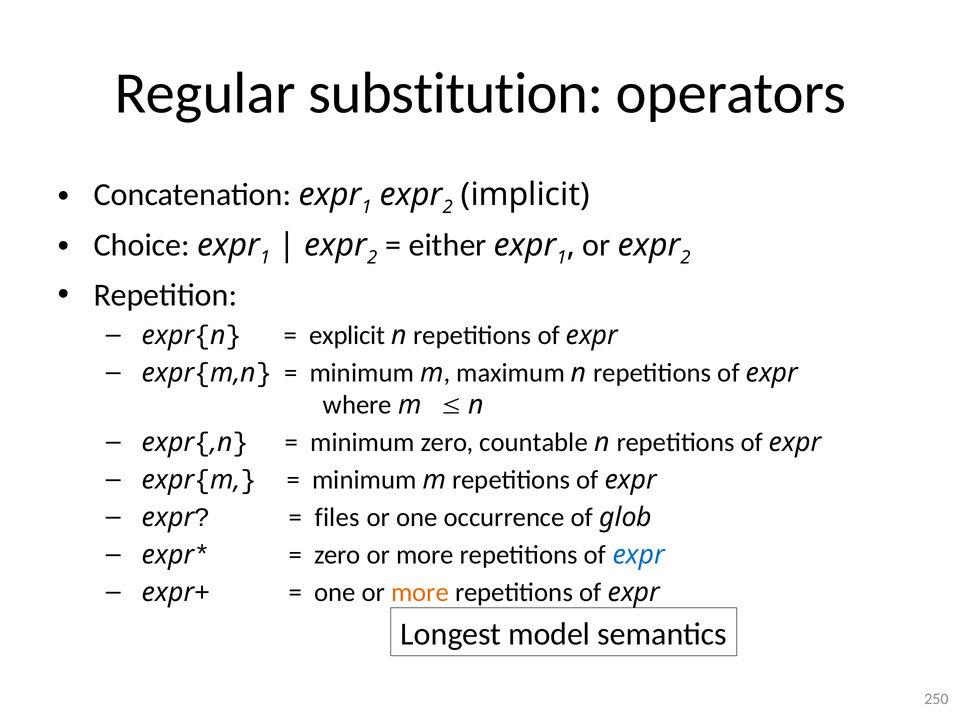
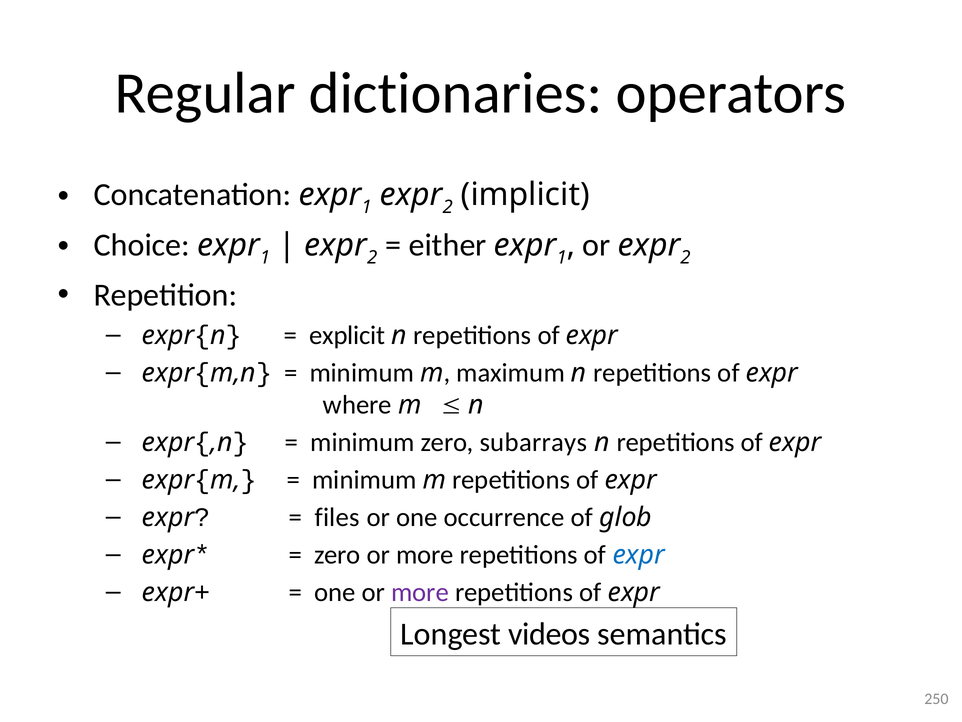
substitution: substitution -> dictionaries
countable: countable -> subarrays
more at (420, 592) colour: orange -> purple
model: model -> videos
